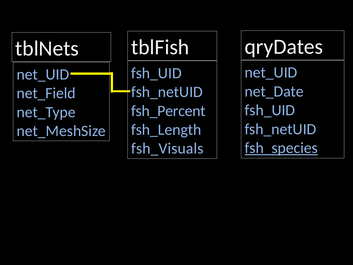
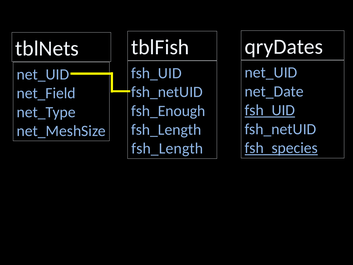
fsh_UID at (270, 110) underline: none -> present
fsh_Percent: fsh_Percent -> fsh_Enough
fsh_Visuals at (167, 148): fsh_Visuals -> fsh_Length
